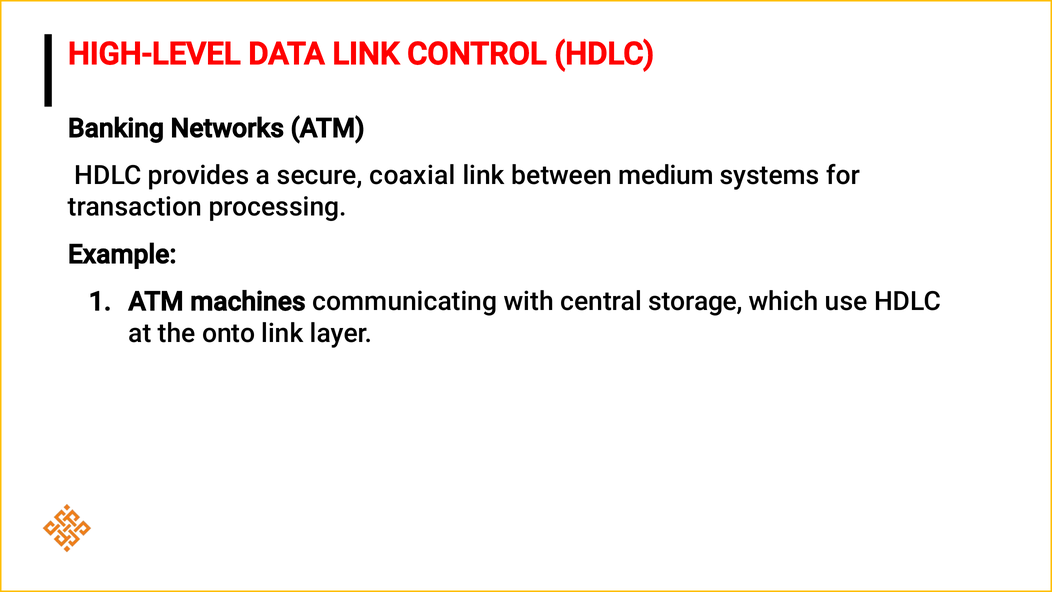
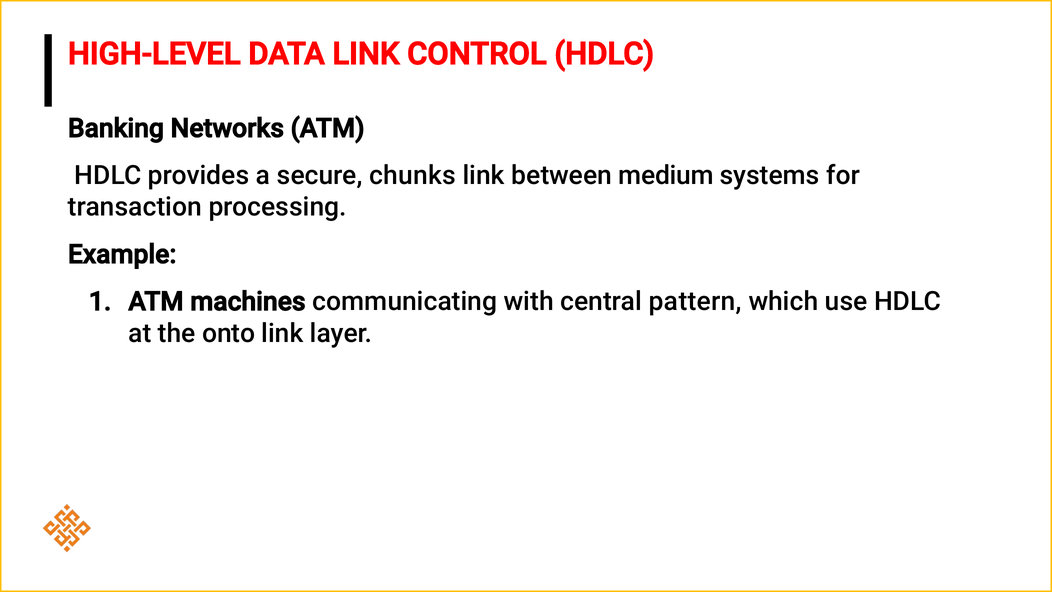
coaxial: coaxial -> chunks
storage: storage -> pattern
